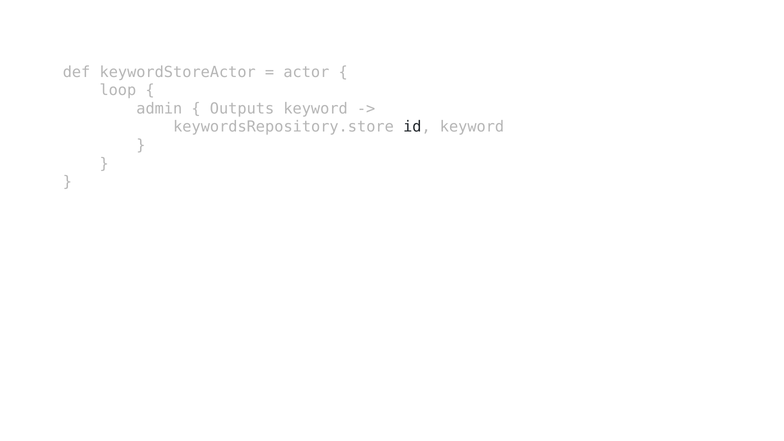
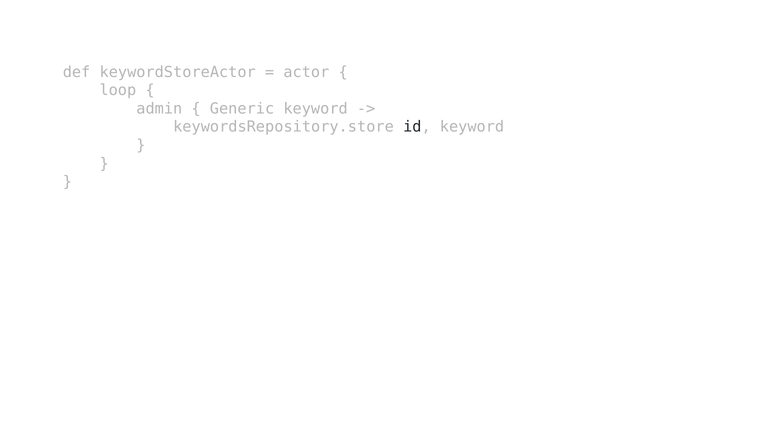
Outputs: Outputs -> Generic
